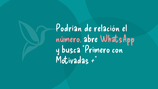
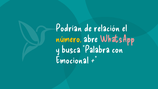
número colour: pink -> yellow
Primero: Primero -> Palabra
Motivadas: Motivadas -> Emocional
